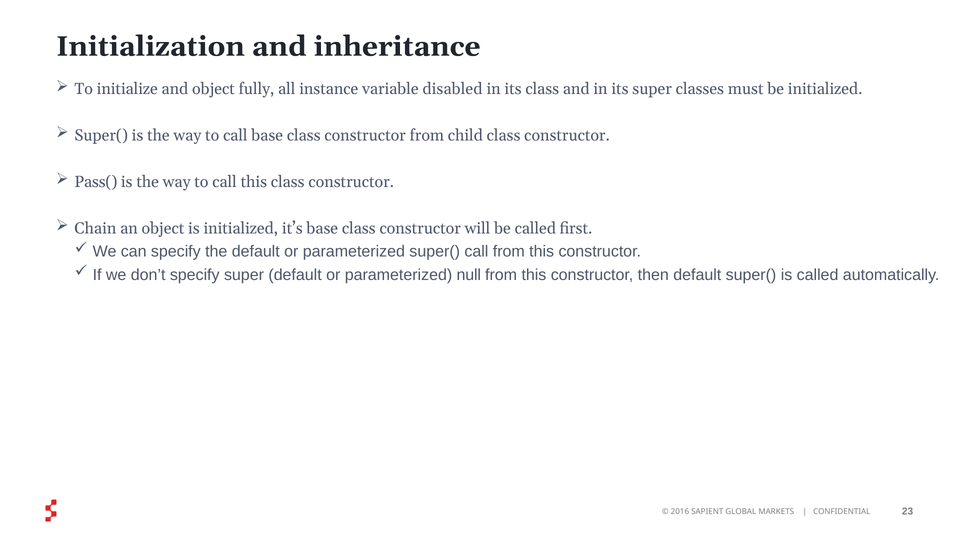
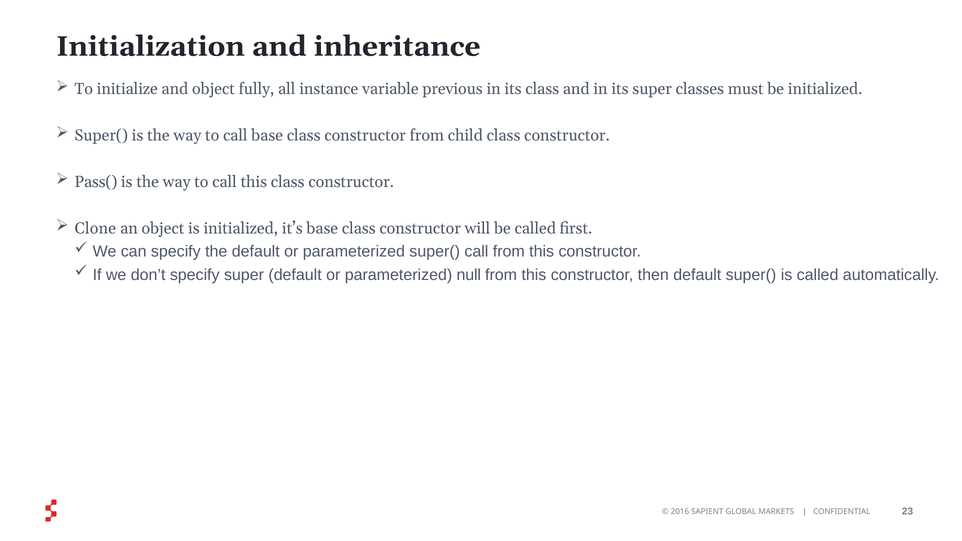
disabled: disabled -> previous
Chain: Chain -> Clone
